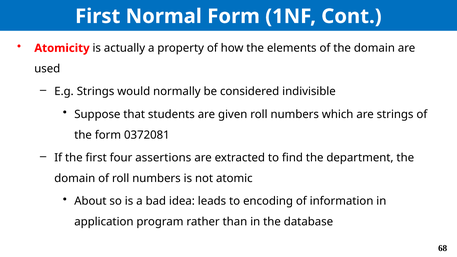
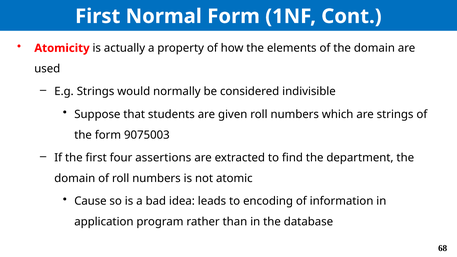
0372081: 0372081 -> 9075003
About: About -> Cause
